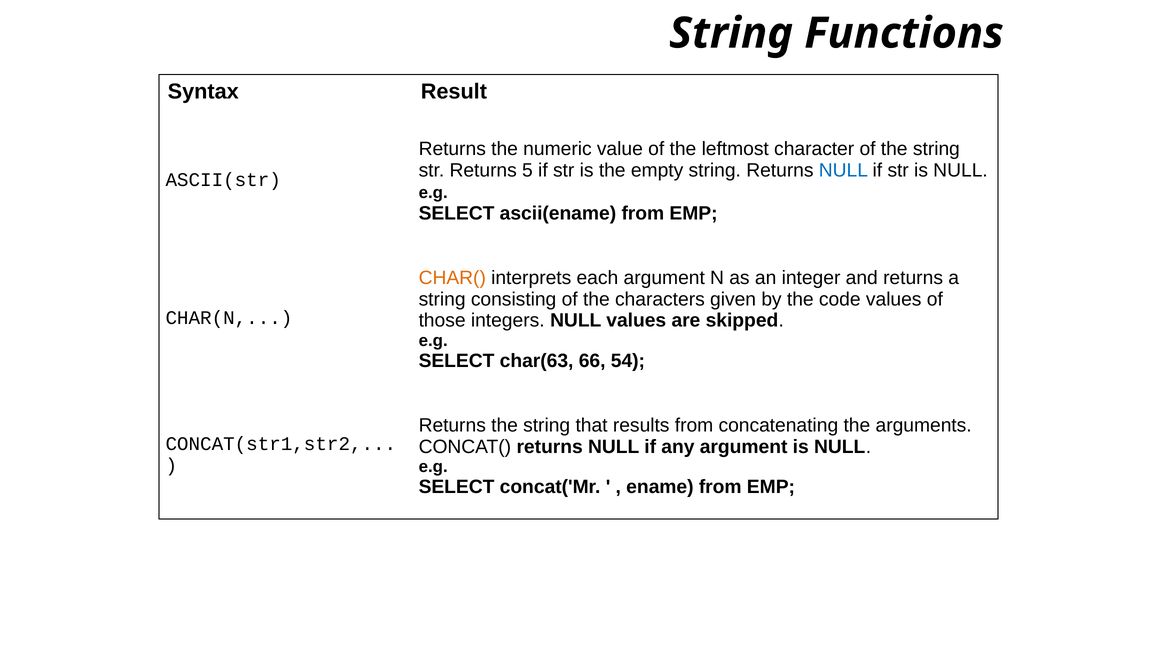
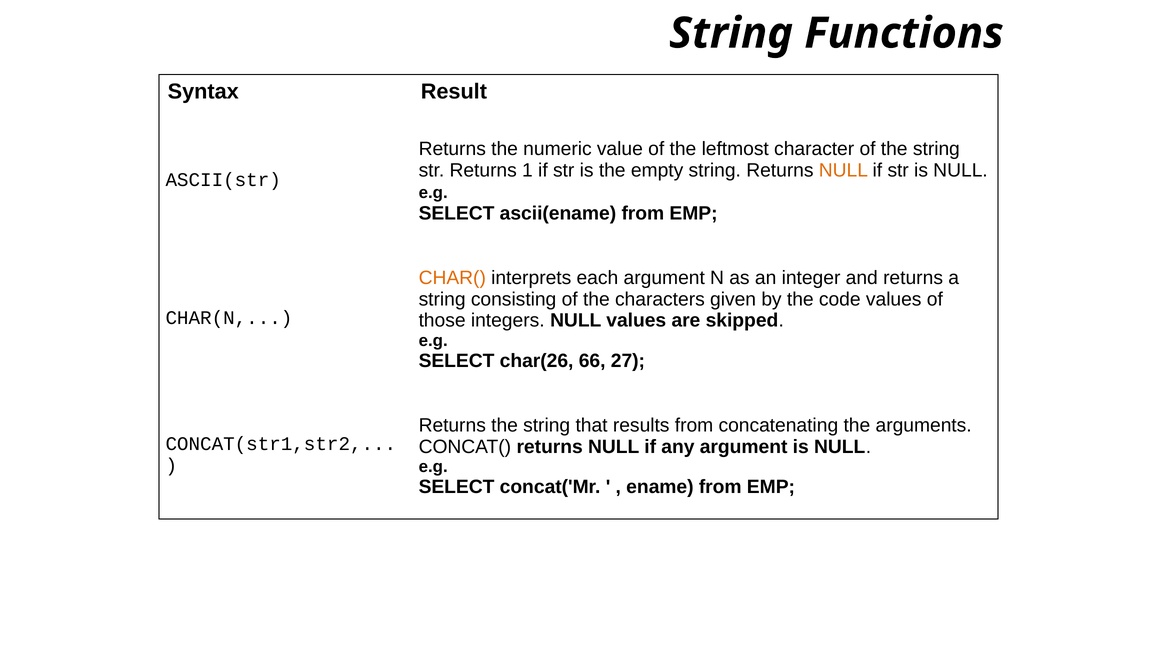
5: 5 -> 1
NULL at (843, 171) colour: blue -> orange
char(63: char(63 -> char(26
54: 54 -> 27
